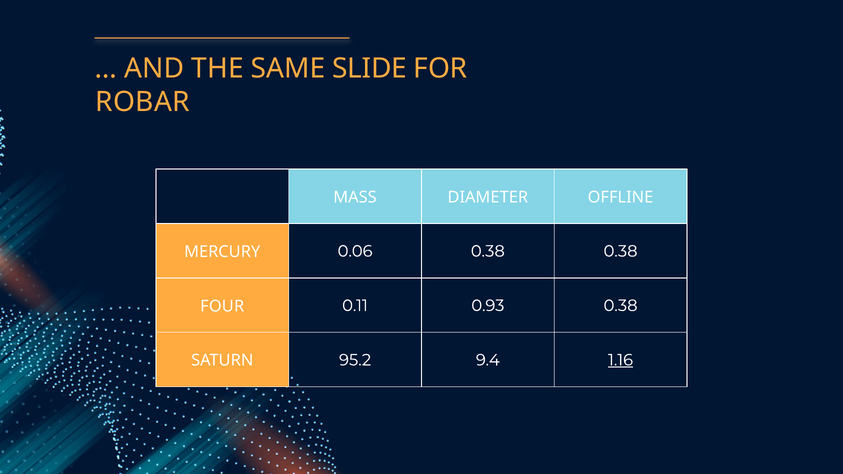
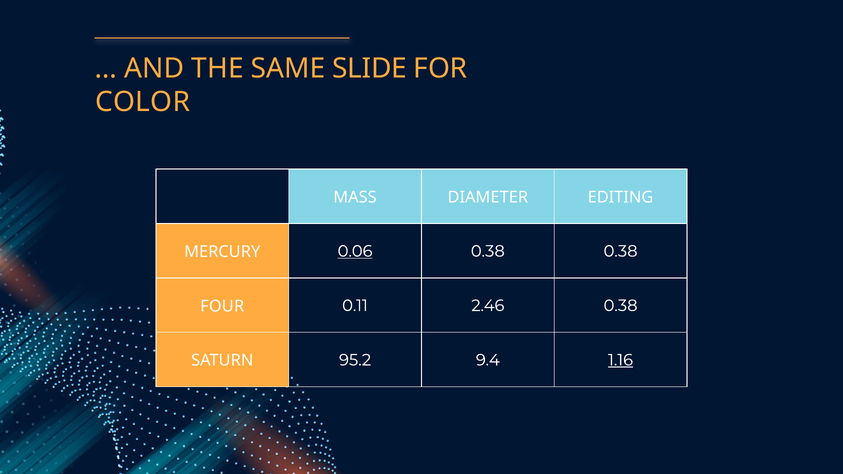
ROBAR: ROBAR -> COLOR
OFFLINE: OFFLINE -> EDITING
0.06 underline: none -> present
0.93: 0.93 -> 2.46
